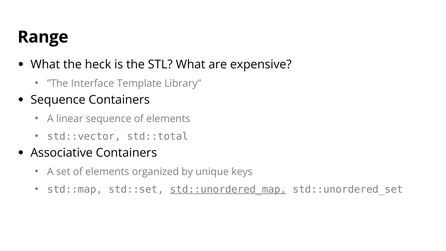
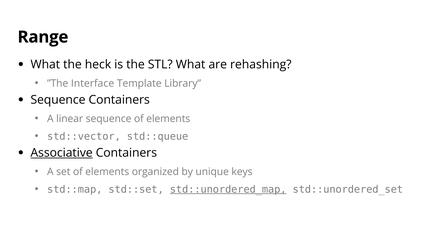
expensive: expensive -> rehashing
std::total: std::total -> std::queue
Associative underline: none -> present
